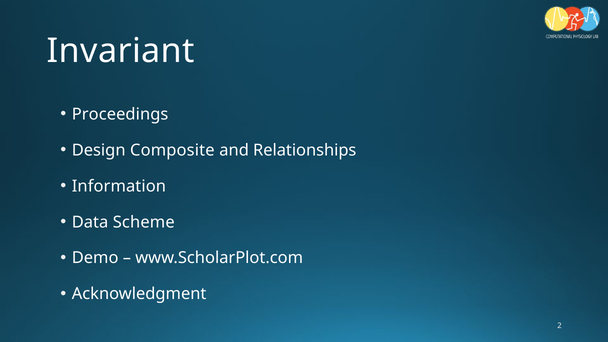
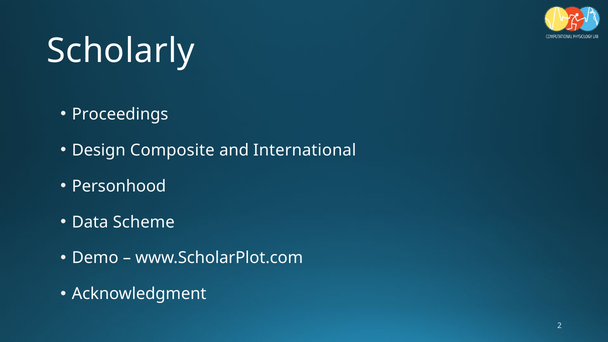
Invariant: Invariant -> Scholarly
Relationships: Relationships -> International
Information: Information -> Personhood
